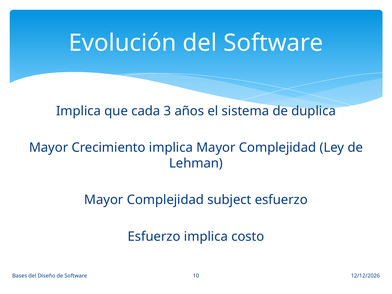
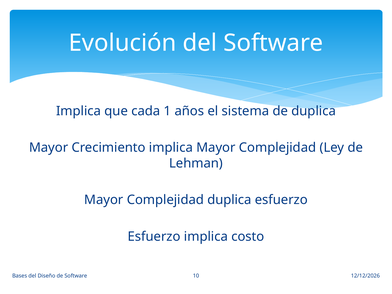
3: 3 -> 1
Complejidad subject: subject -> duplica
